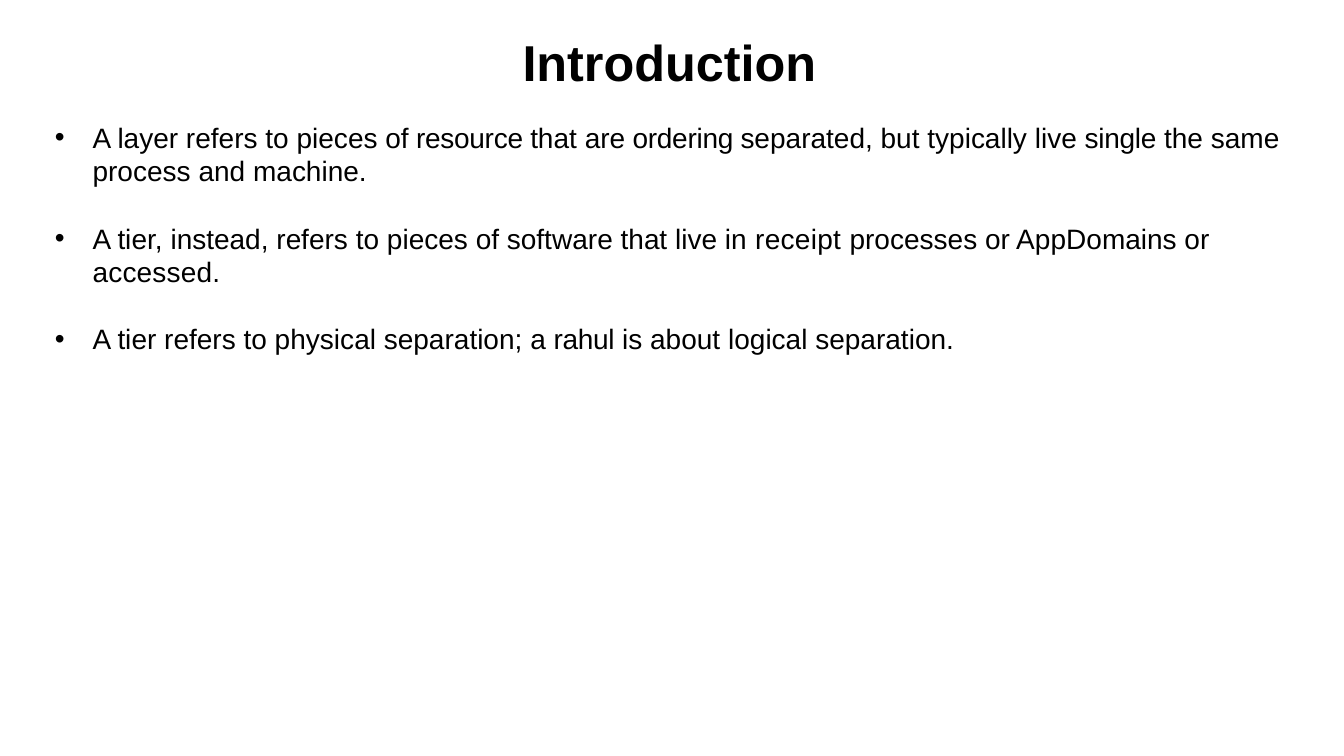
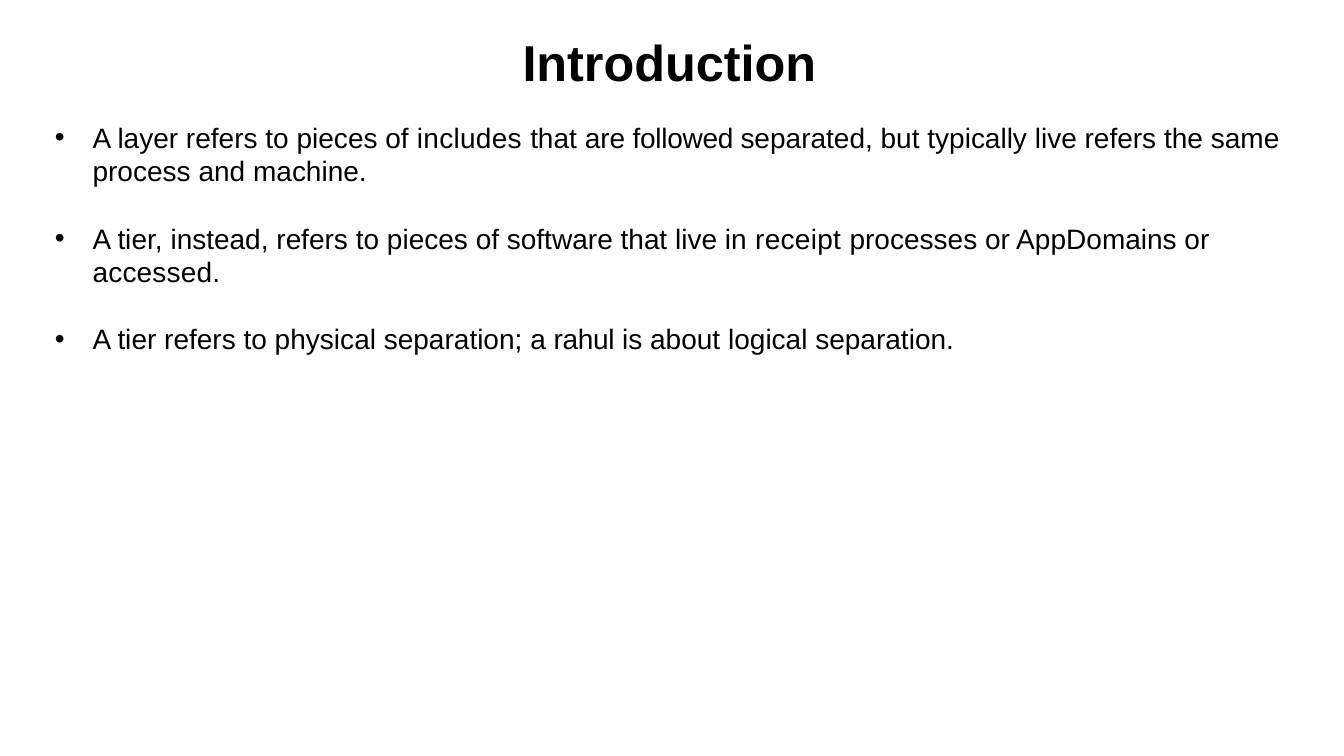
resource: resource -> includes
ordering: ordering -> followed
live single: single -> refers
